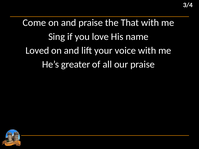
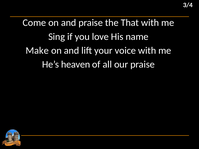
Loved: Loved -> Make
greater: greater -> heaven
